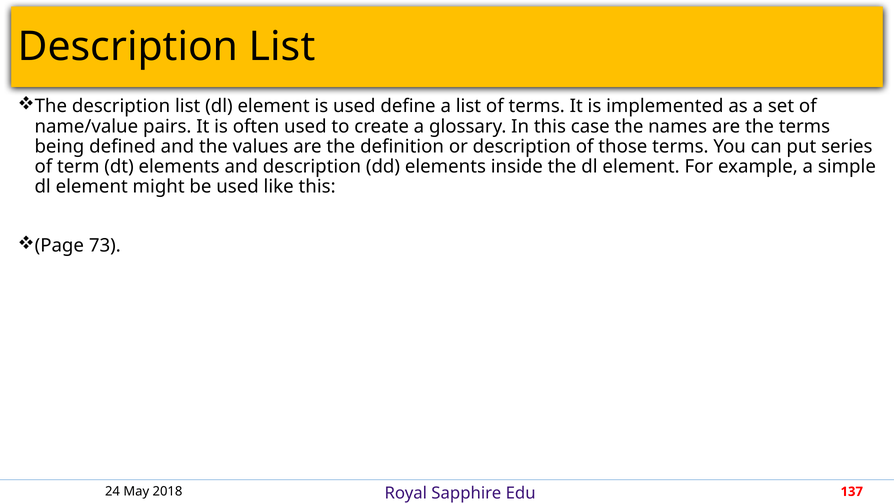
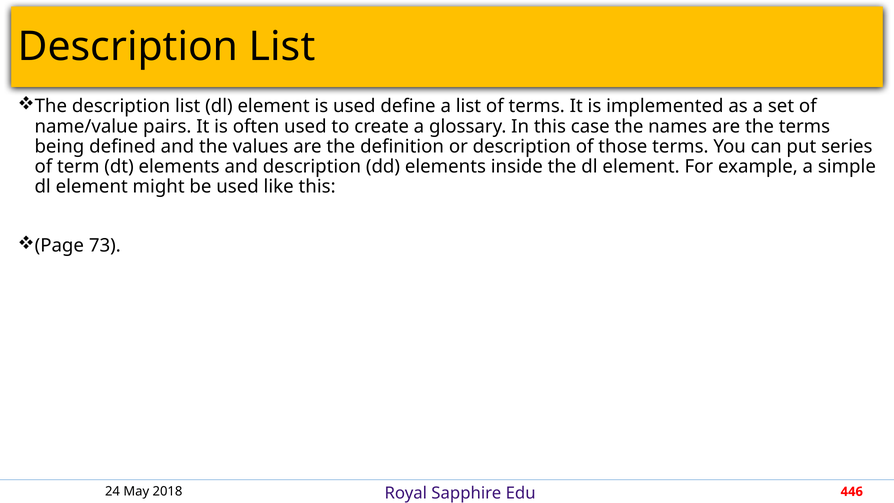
137: 137 -> 446
